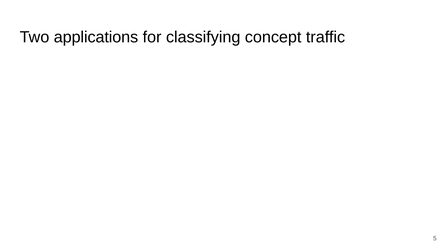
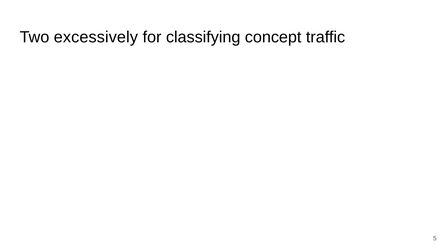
applications: applications -> excessively
